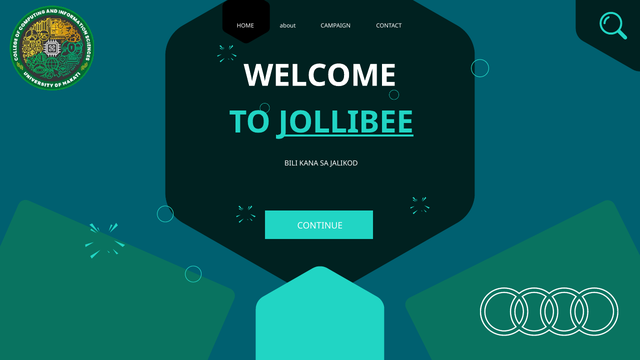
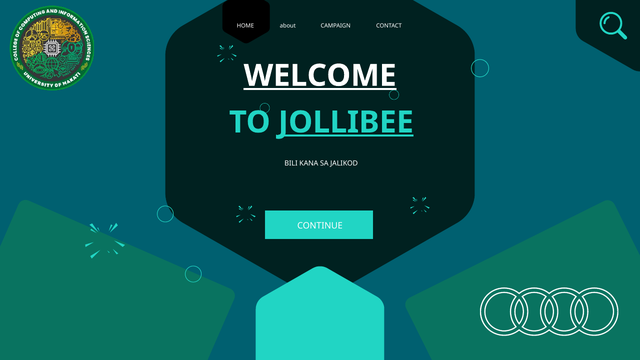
WELCOME underline: none -> present
